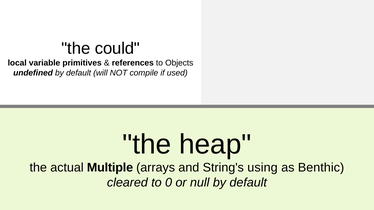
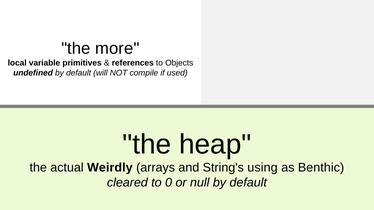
could: could -> more
Multiple: Multiple -> Weirdly
